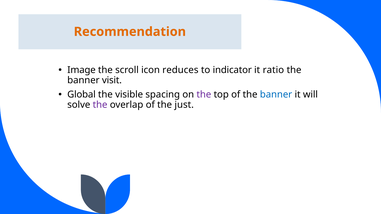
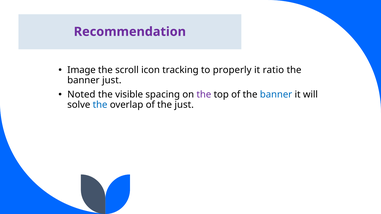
Recommendation colour: orange -> purple
reduces: reduces -> tracking
indicator: indicator -> properly
banner visit: visit -> just
Global: Global -> Noted
the at (100, 105) colour: purple -> blue
